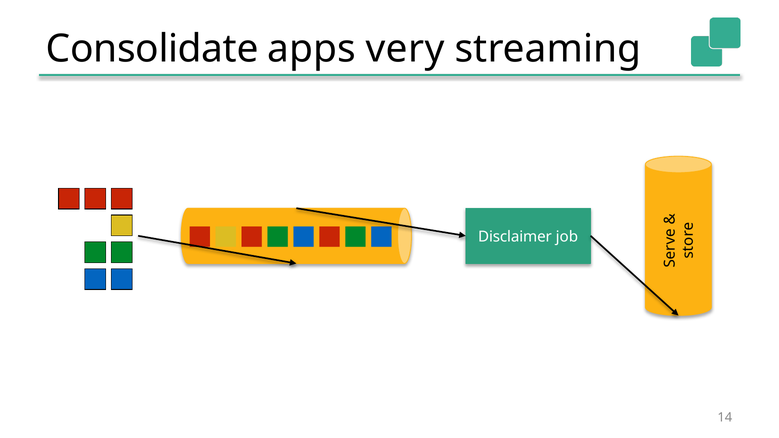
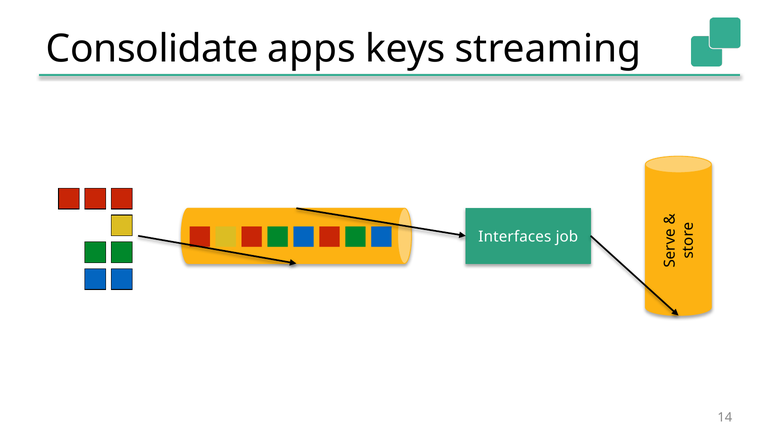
very: very -> keys
Disclaimer: Disclaimer -> Interfaces
